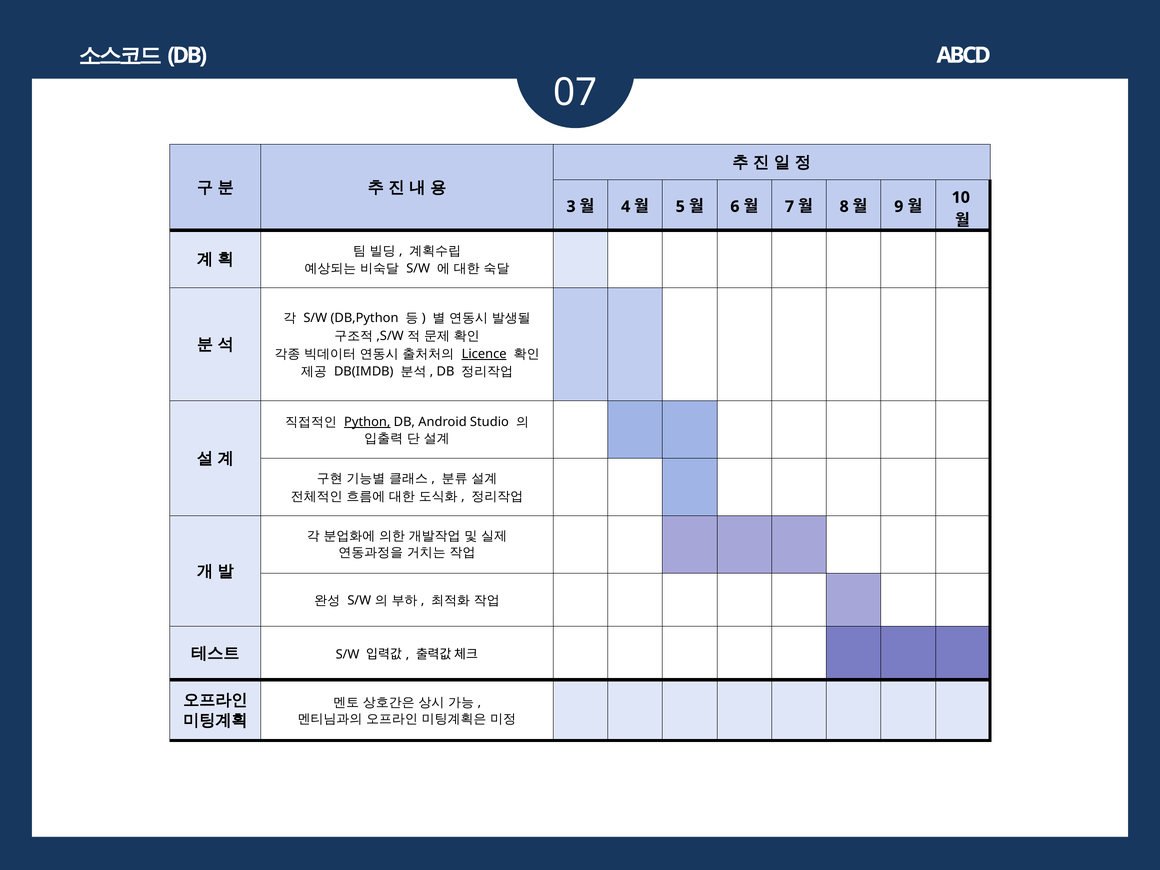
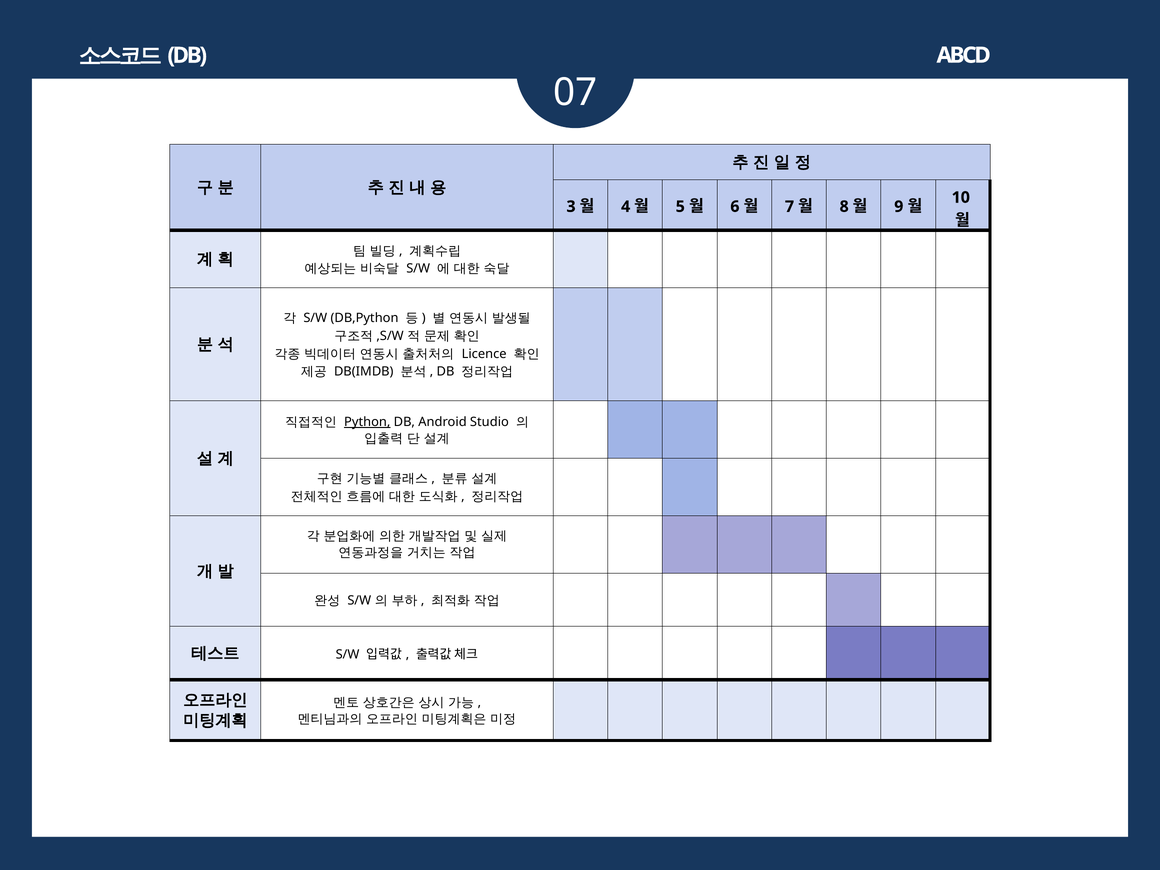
Licence underline: present -> none
